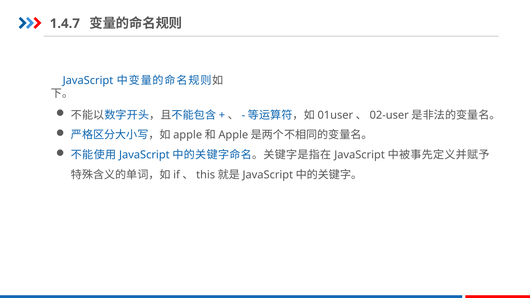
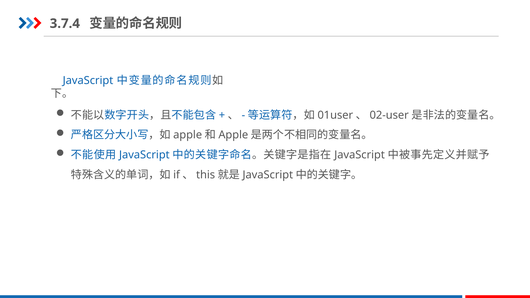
1.4.7: 1.4.7 -> 3.7.4
